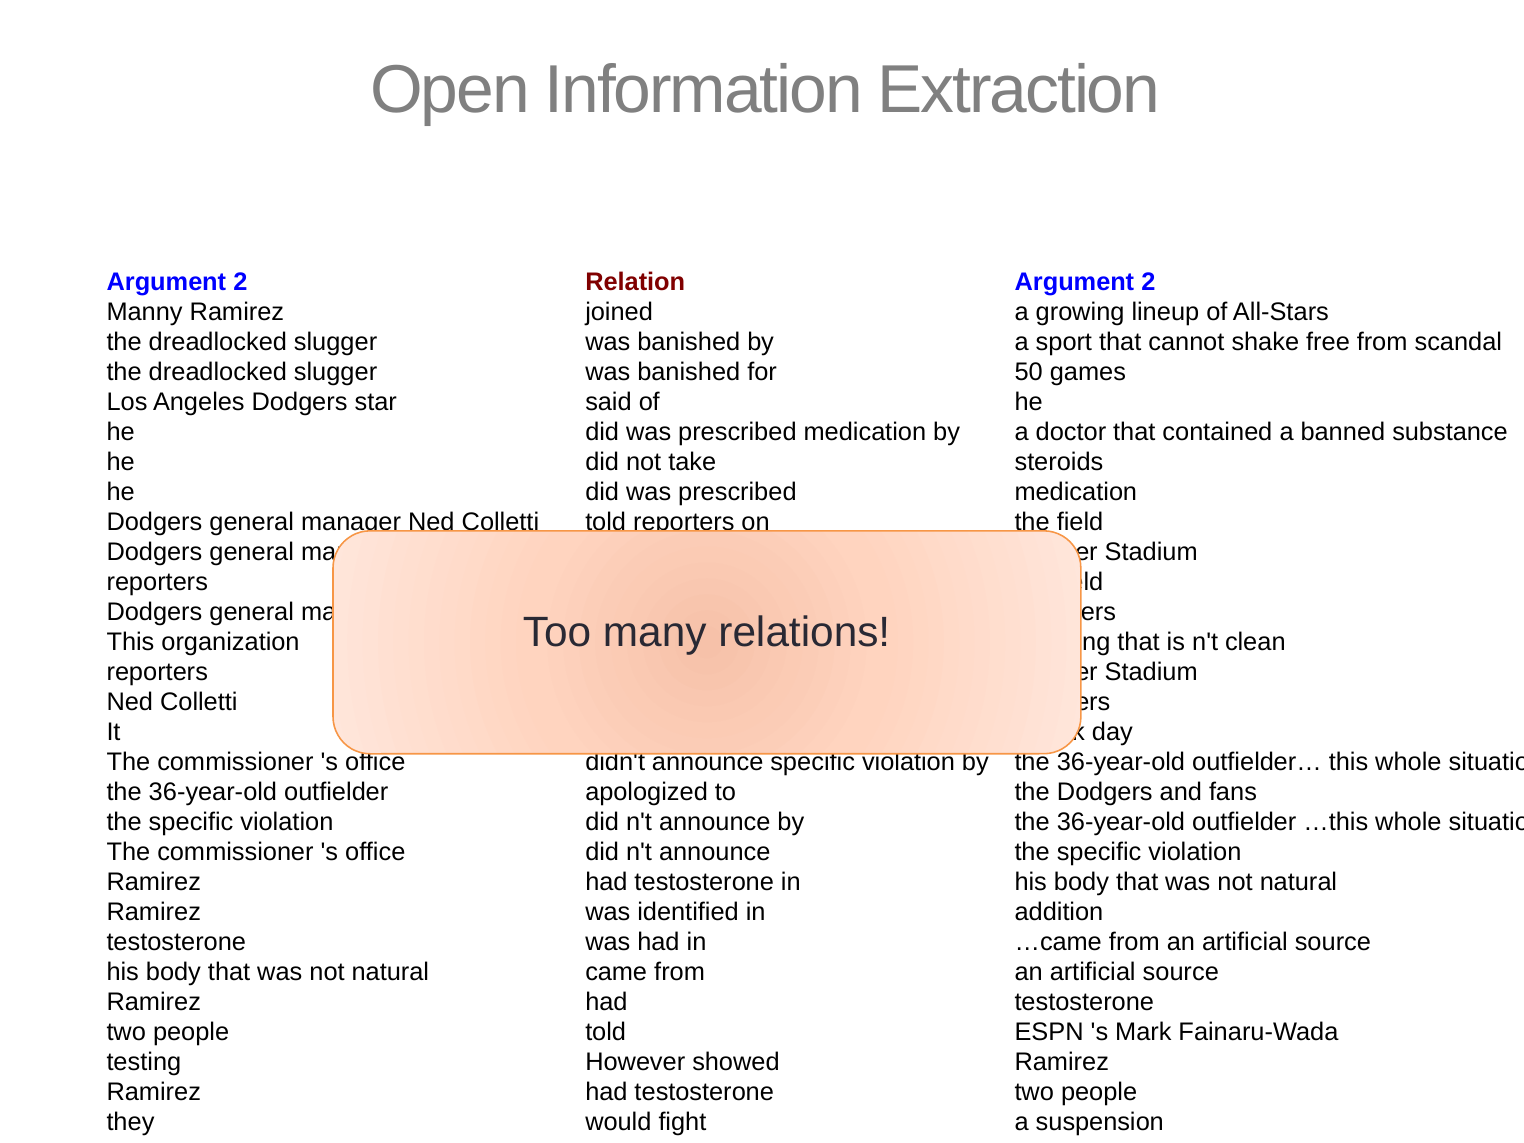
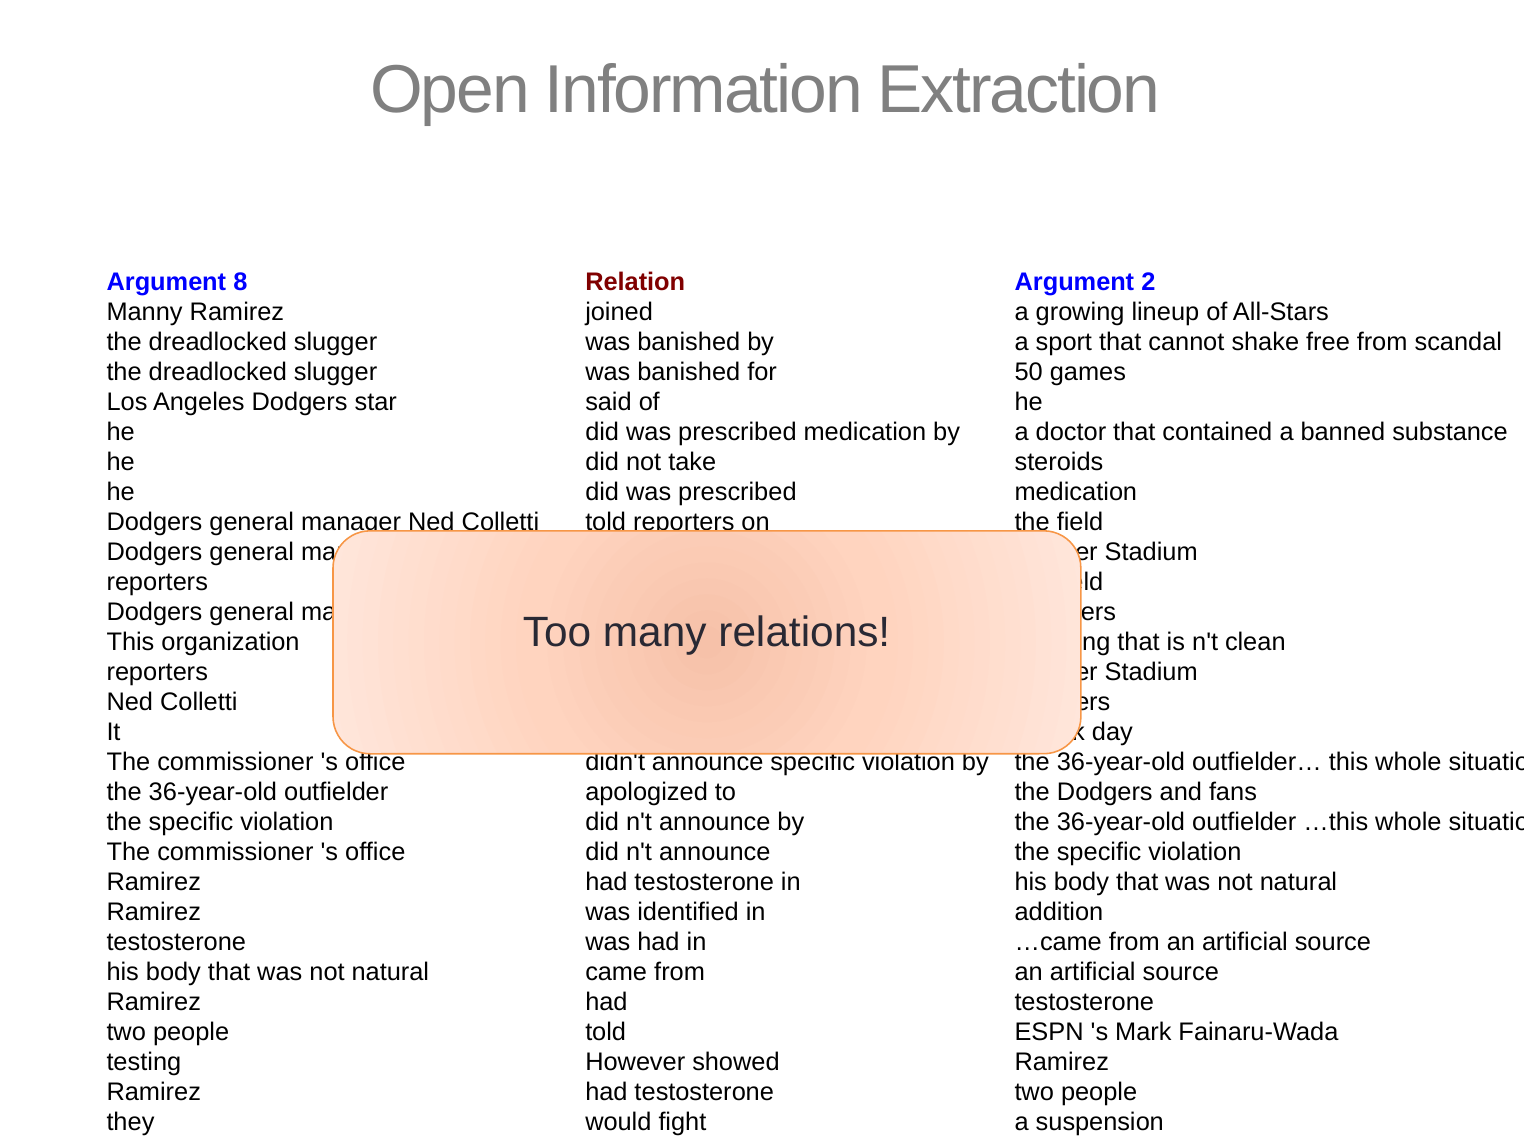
2 at (240, 282): 2 -> 8
